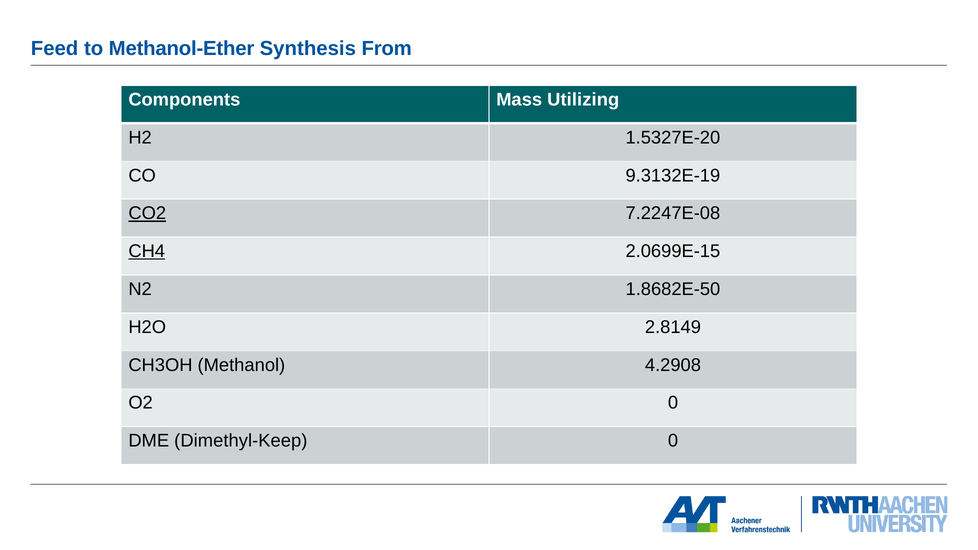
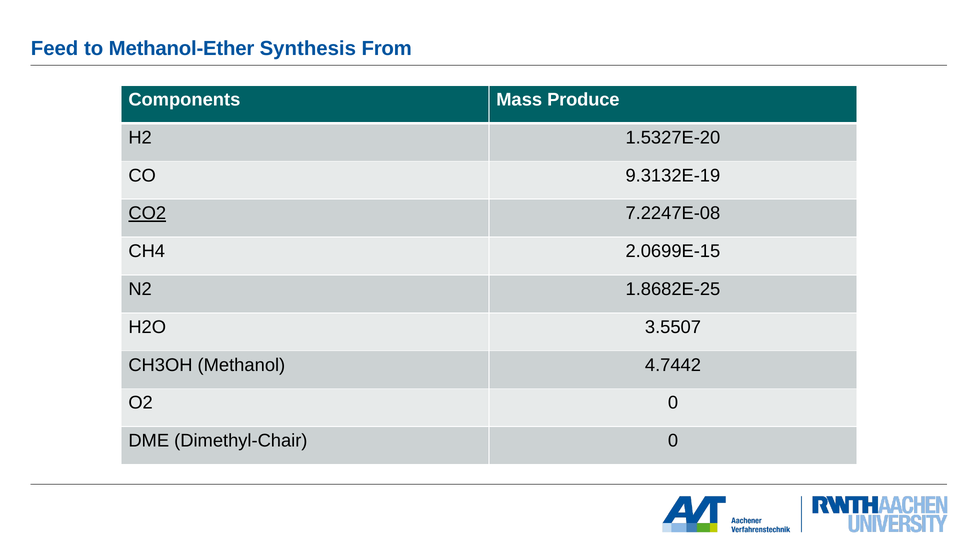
Utilizing: Utilizing -> Produce
CH4 underline: present -> none
1.8682E-50: 1.8682E-50 -> 1.8682E-25
2.8149: 2.8149 -> 3.5507
4.2908: 4.2908 -> 4.7442
Dimethyl-Keep: Dimethyl-Keep -> Dimethyl-Chair
